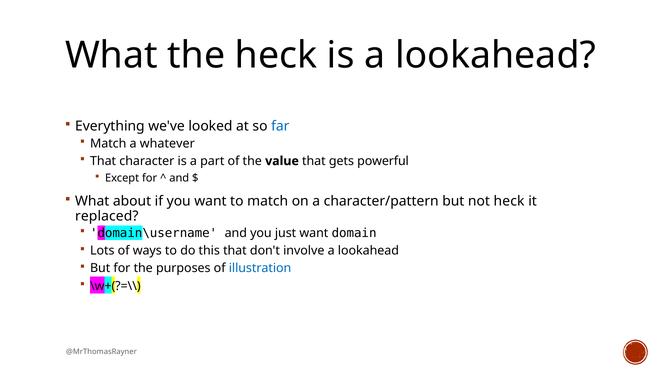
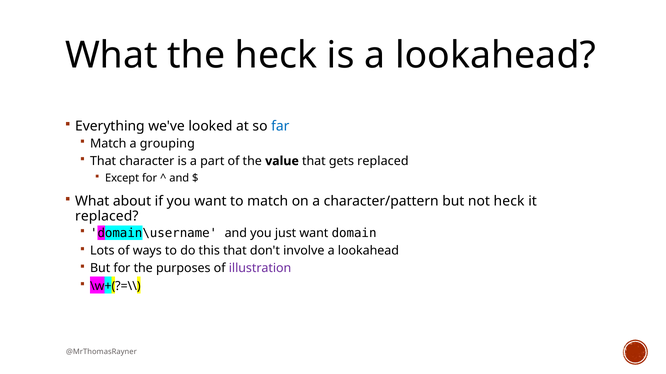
whatever: whatever -> grouping
gets powerful: powerful -> replaced
illustration colour: blue -> purple
